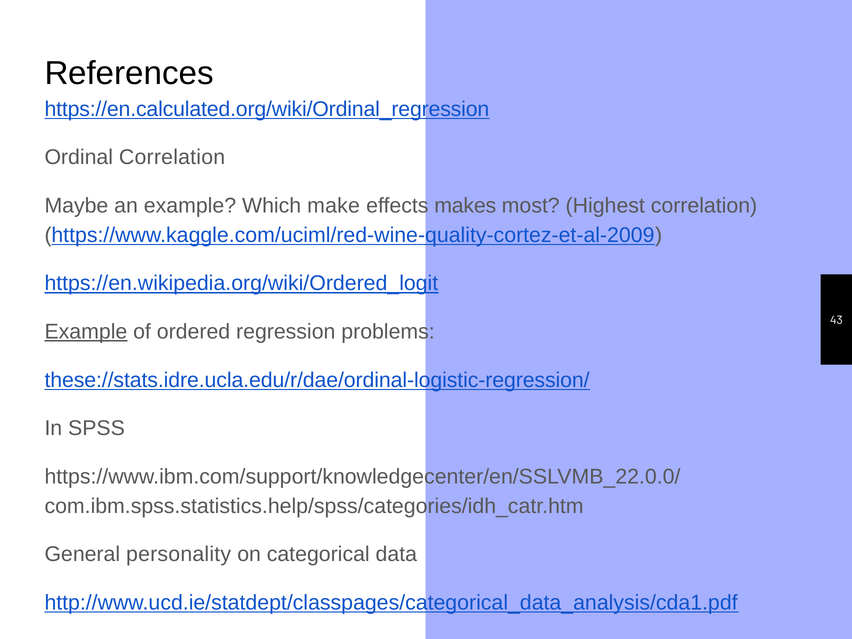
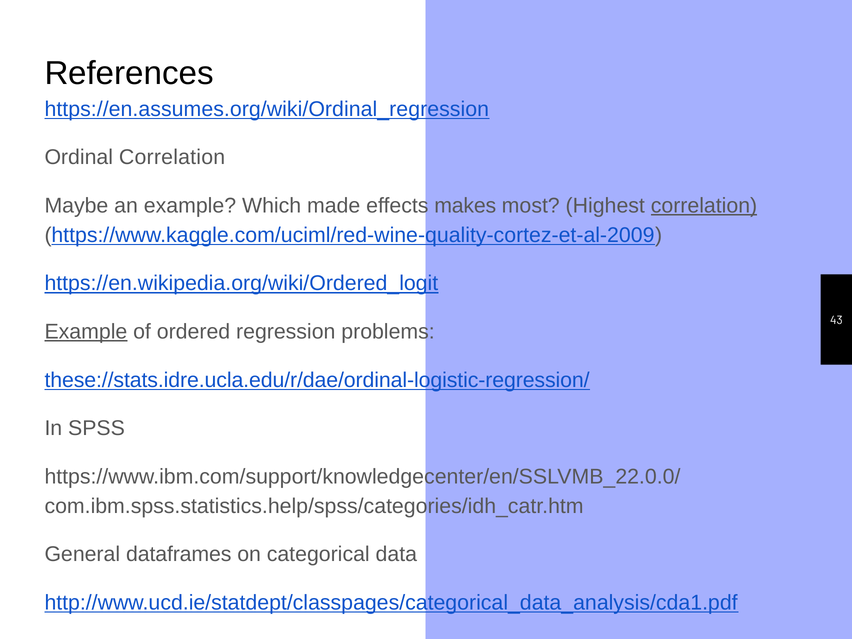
https://en.calculated.org/wiki/Ordinal_regression: https://en.calculated.org/wiki/Ordinal_regression -> https://en.assumes.org/wiki/Ordinal_regression
make: make -> made
correlation at (704, 206) underline: none -> present
personality: personality -> dataframes
